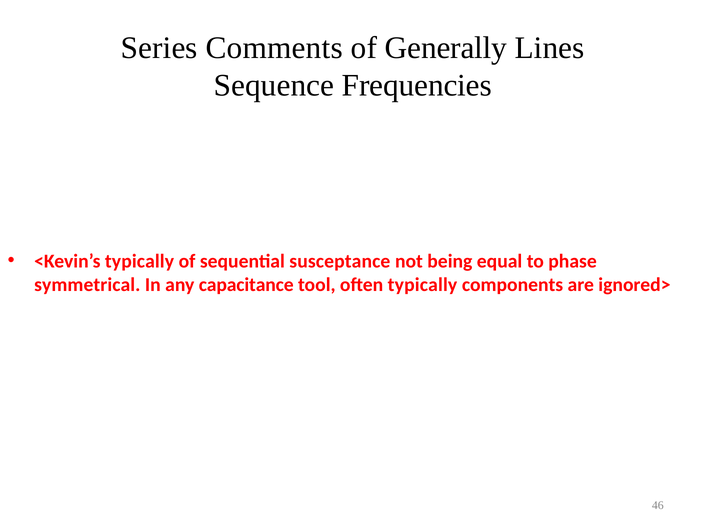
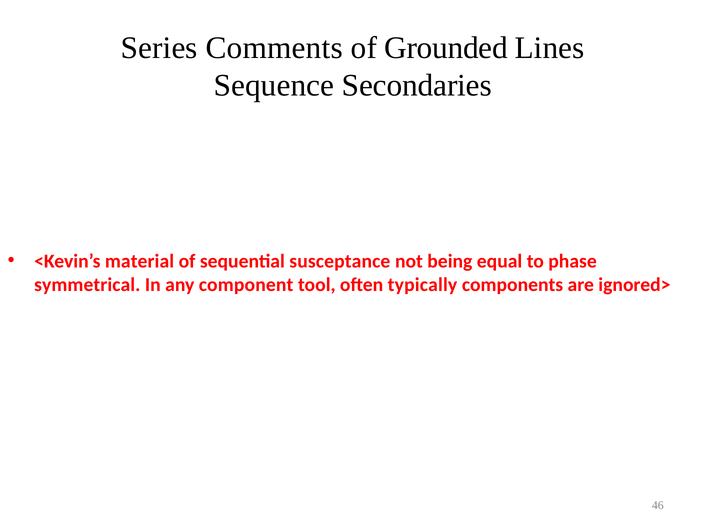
Generally: Generally -> Grounded
Frequencies: Frequencies -> Secondaries
<Kevin’s typically: typically -> material
capacitance: capacitance -> component
